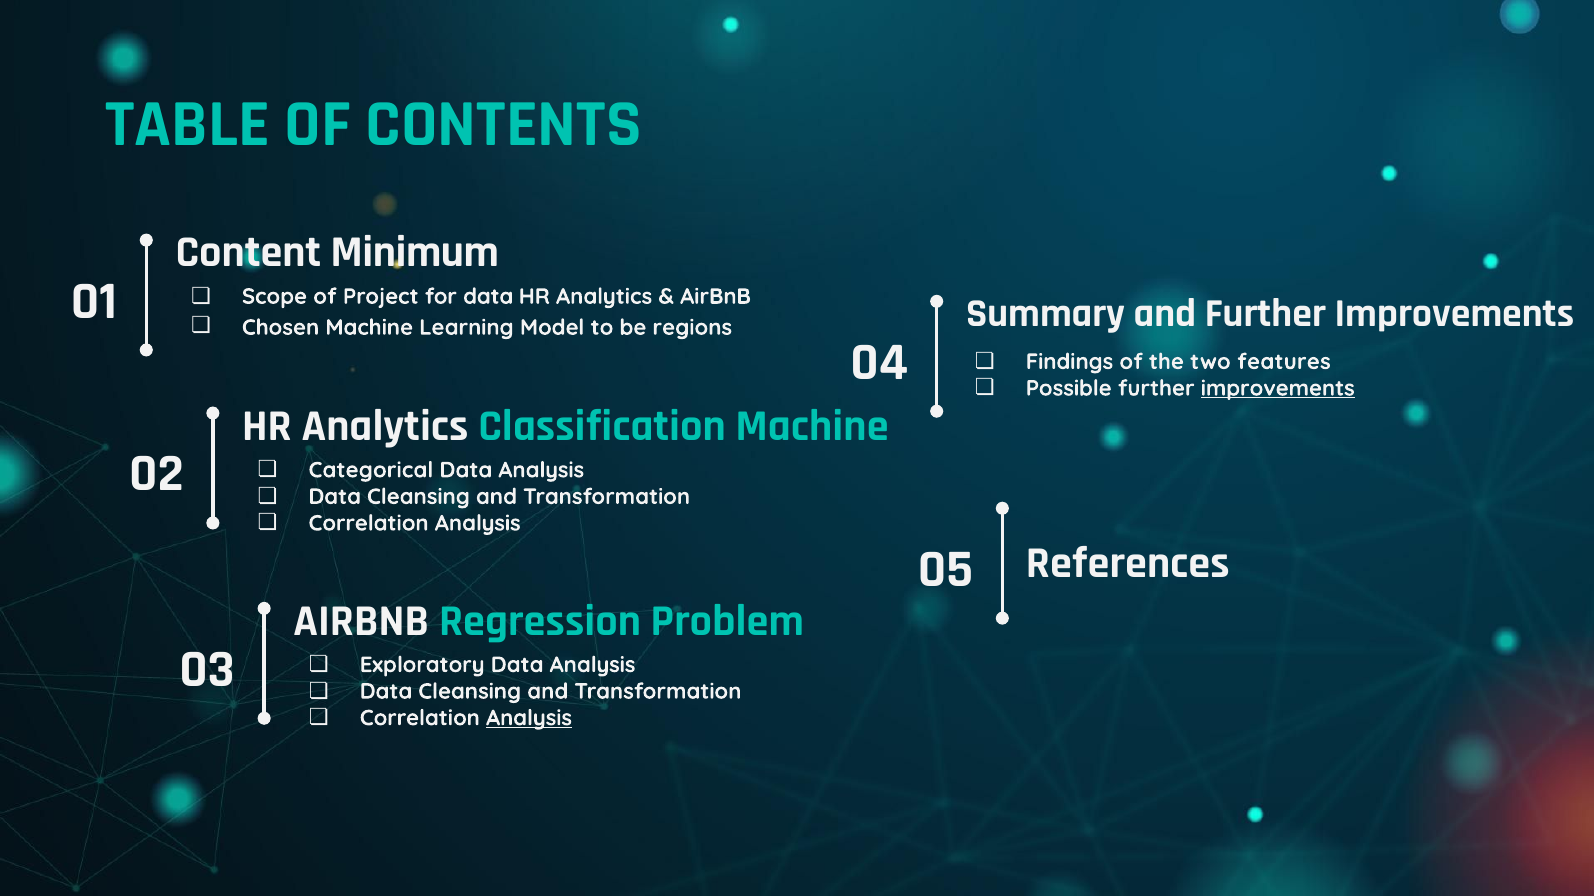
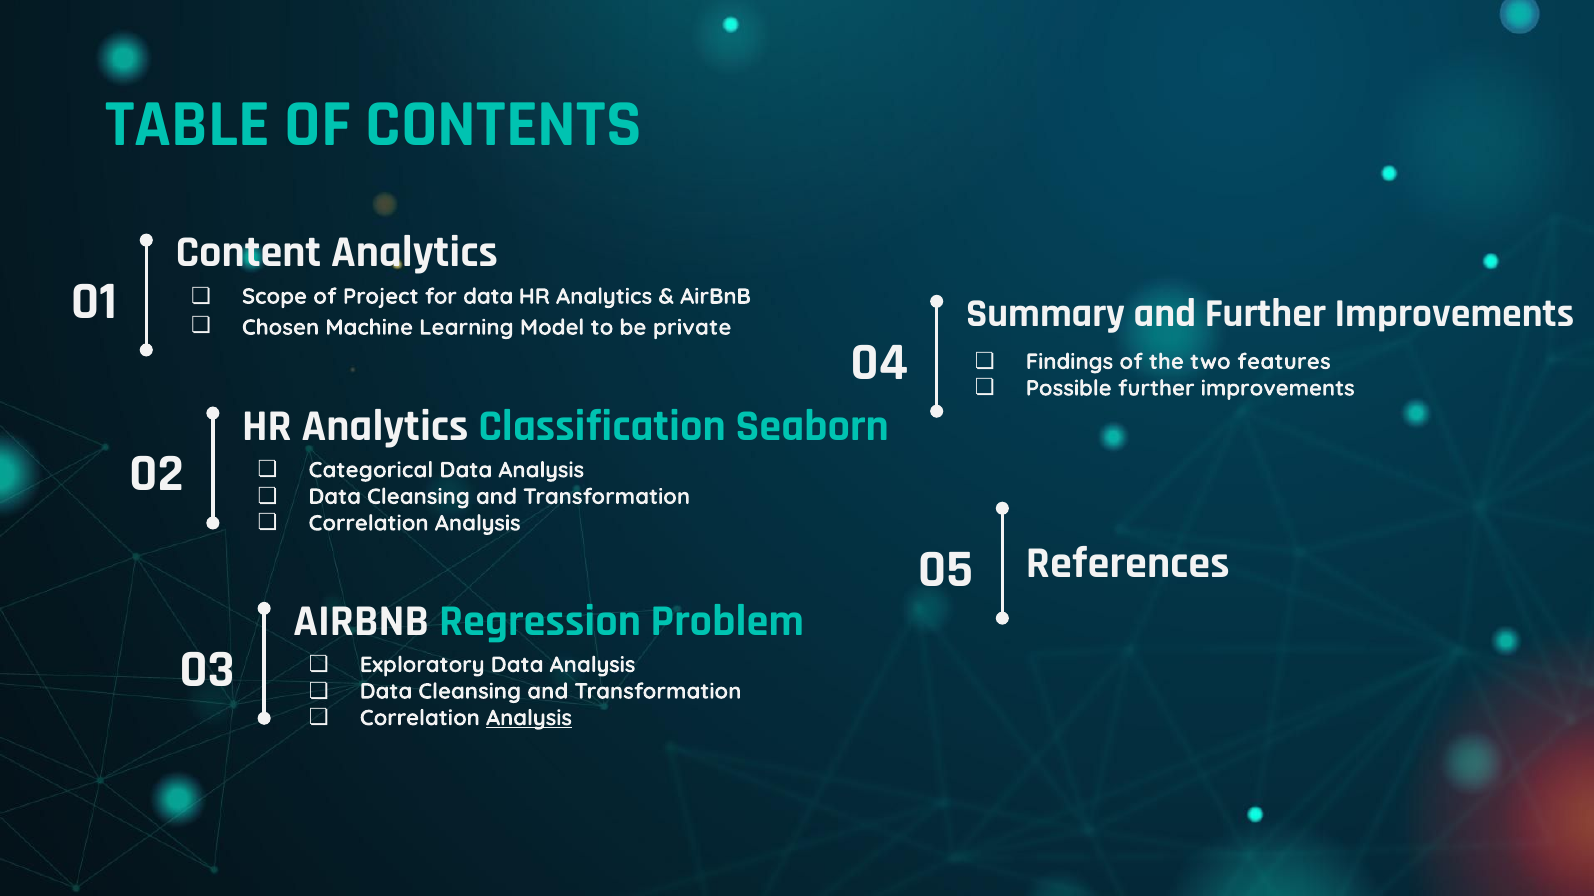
Content Minimum: Minimum -> Analytics
regions: regions -> private
improvements at (1278, 389) underline: present -> none
Classification Machine: Machine -> Seaborn
